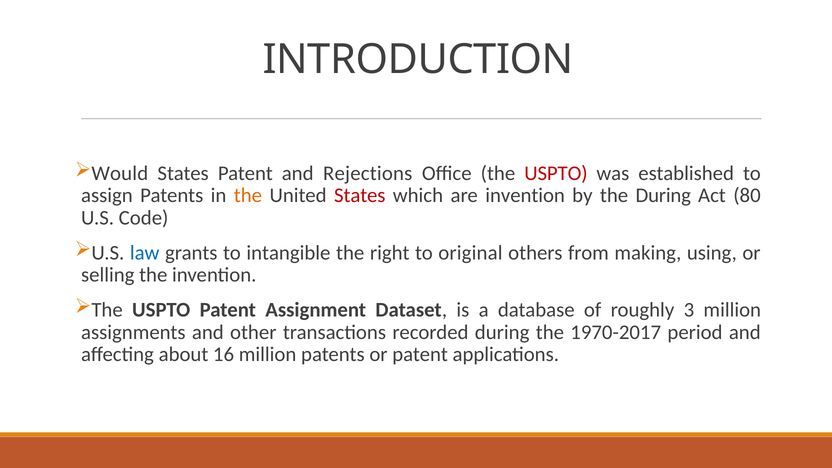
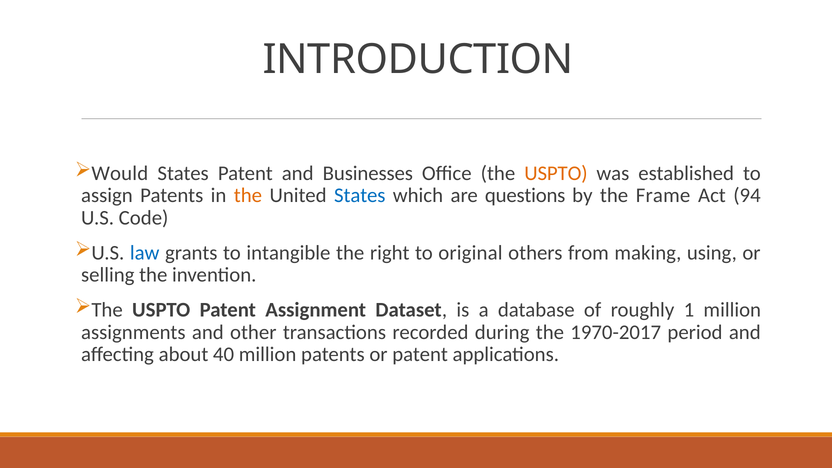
Rejections: Rejections -> Businesses
USPTO at (556, 173) colour: red -> orange
States at (360, 196) colour: red -> blue
are invention: invention -> questions
the During: During -> Frame
80: 80 -> 94
3: 3 -> 1
16: 16 -> 40
